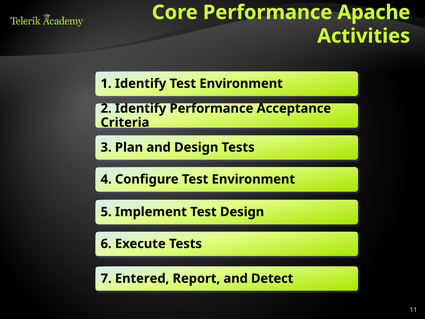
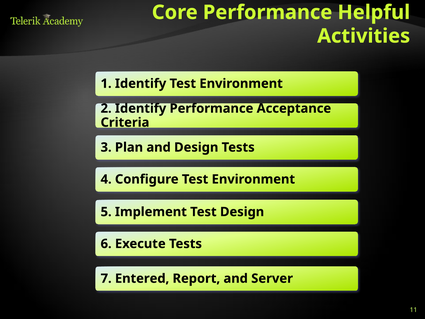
Apache: Apache -> Helpful
Detect: Detect -> Server
